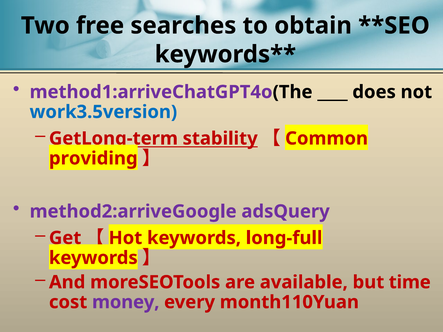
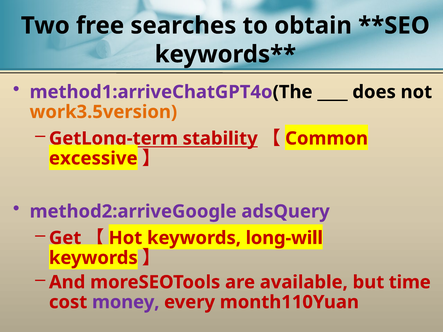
work3.5version colour: blue -> orange
providing: providing -> excessive
long-full: long-full -> long-will
